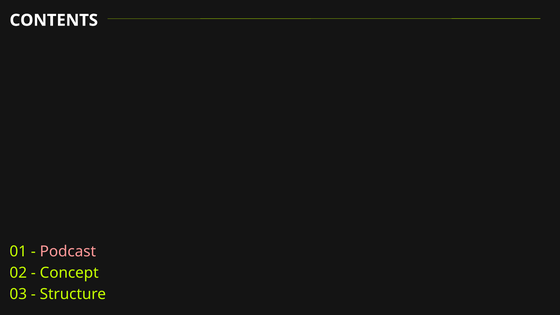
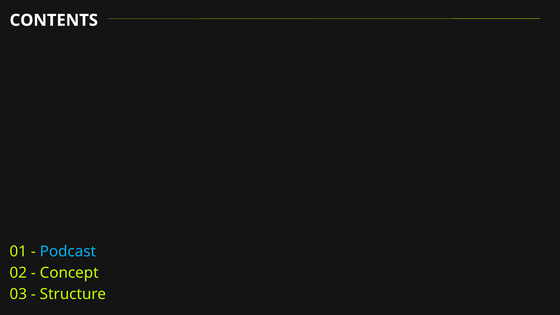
Podcast colour: pink -> light blue
